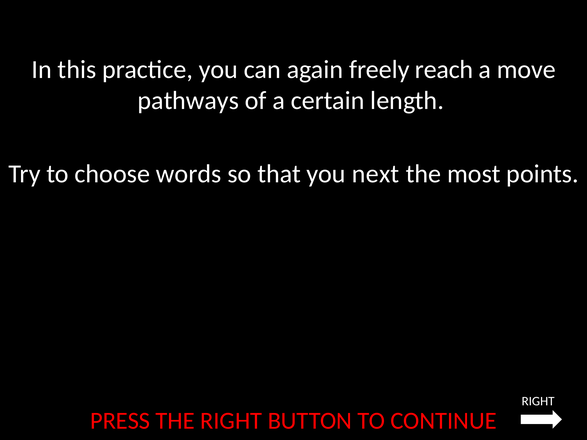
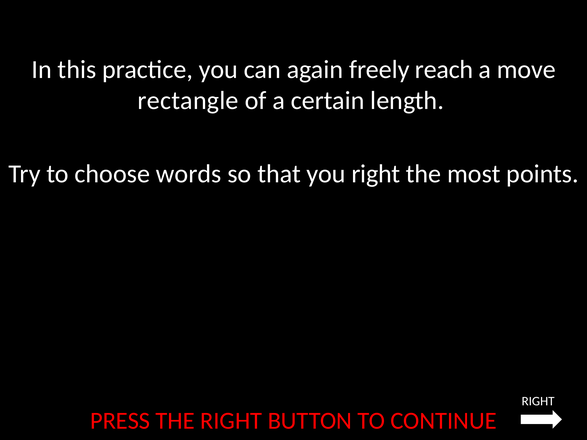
pathways: pathways -> rectangle
you next: next -> right
